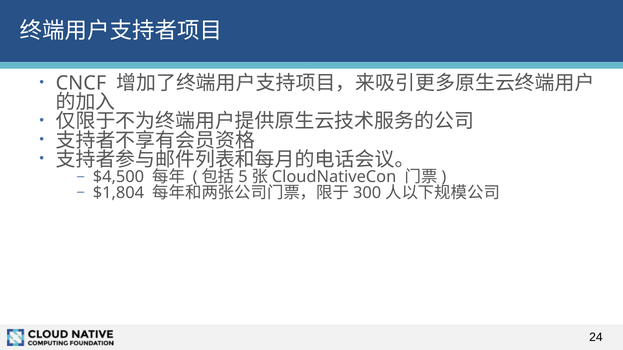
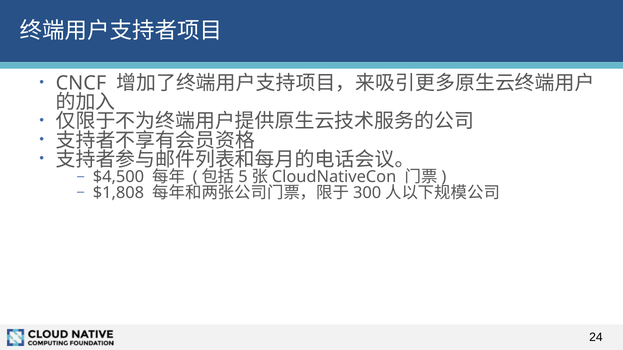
$1,804: $1,804 -> $1,808
